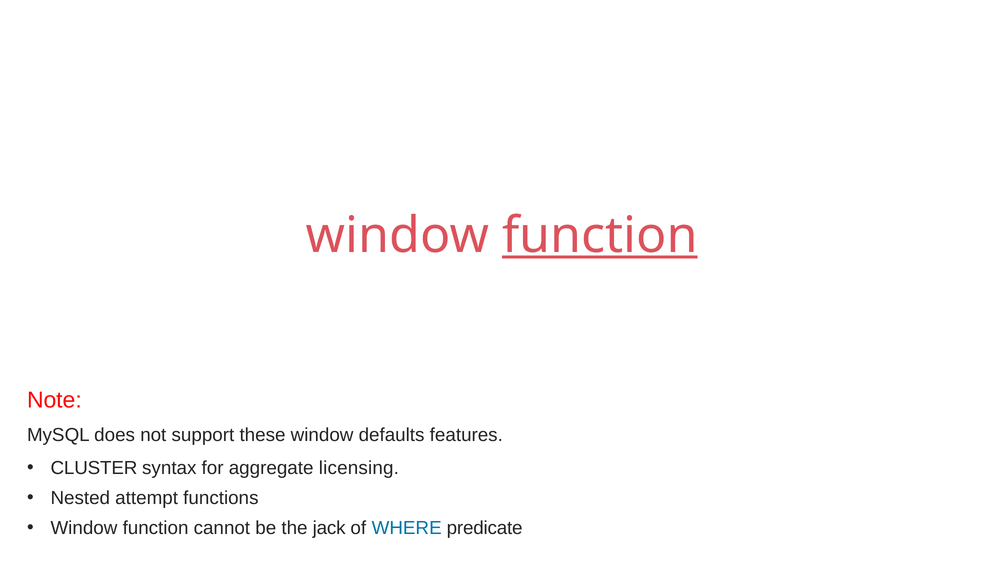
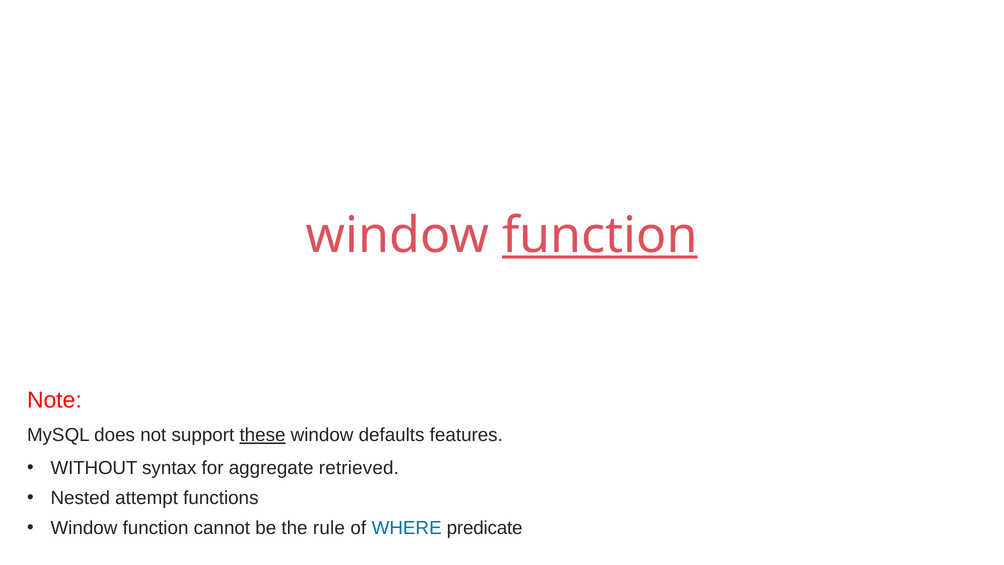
these underline: none -> present
CLUSTER: CLUSTER -> WITHOUT
licensing: licensing -> retrieved
jack: jack -> rule
